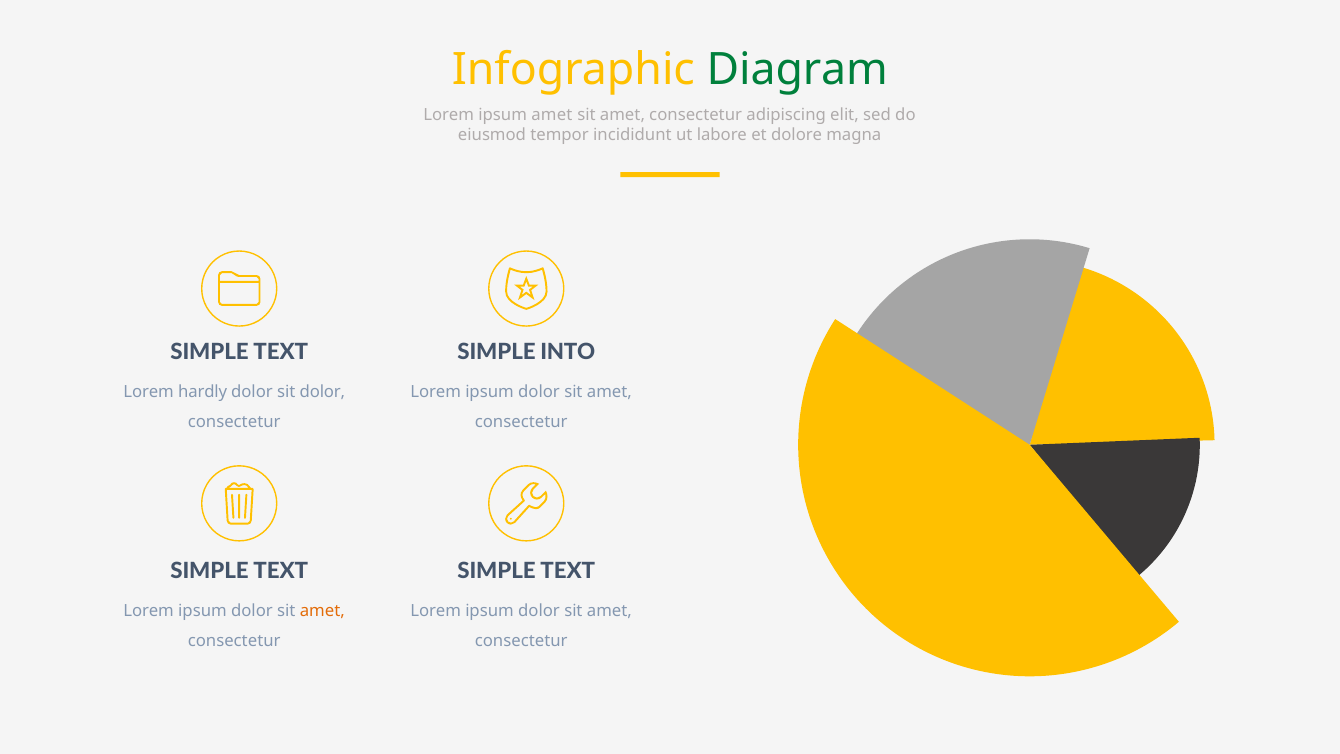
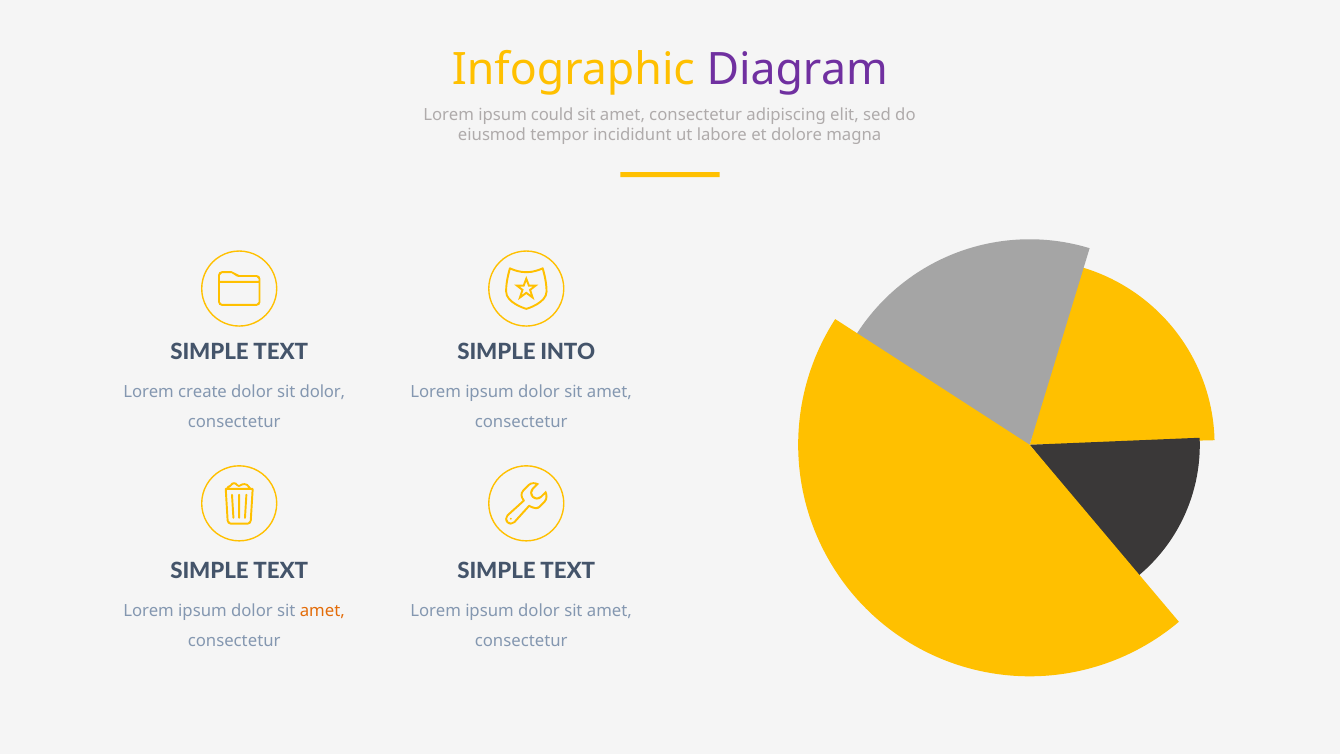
Diagram colour: green -> purple
ipsum amet: amet -> could
hardly: hardly -> create
